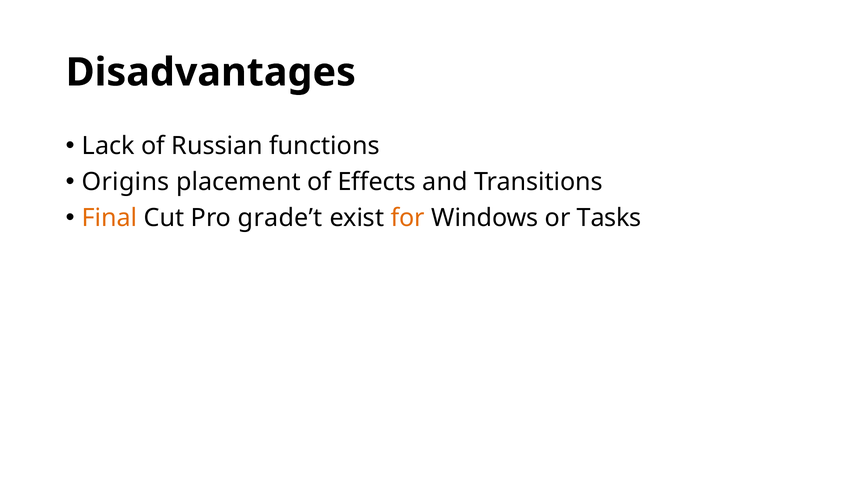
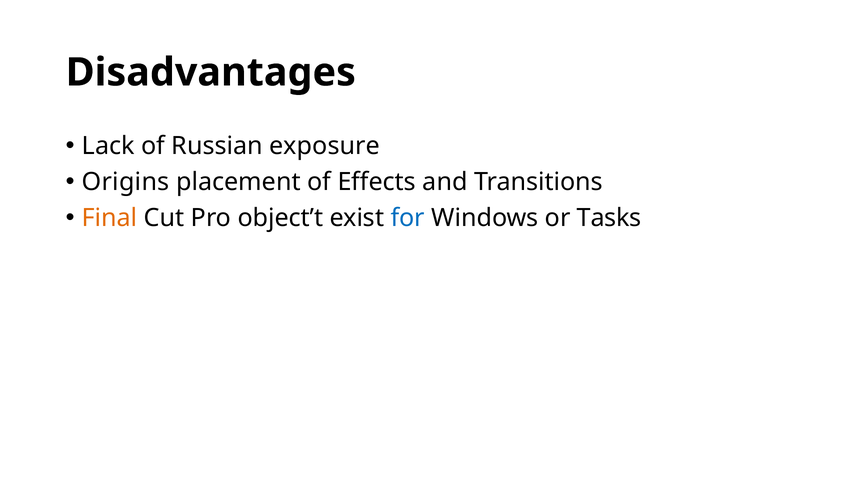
functions: functions -> exposure
grade’t: grade’t -> object’t
for colour: orange -> blue
